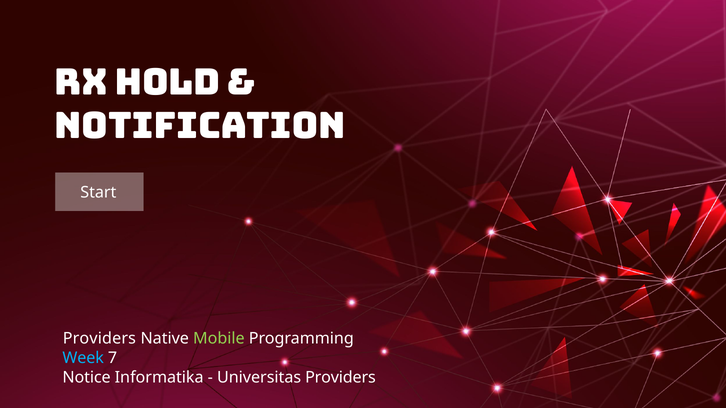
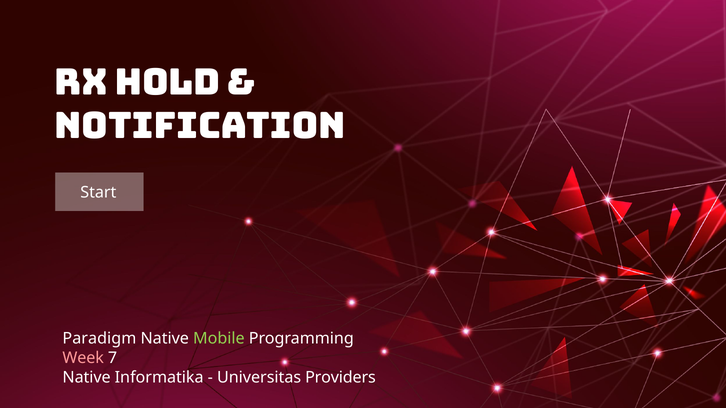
Providers at (99, 339): Providers -> Paradigm
Week colour: light blue -> pink
Notice at (87, 378): Notice -> Native
